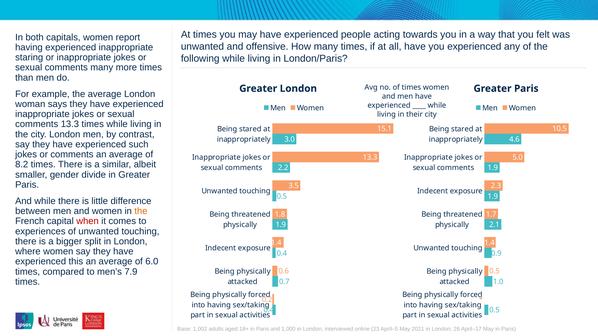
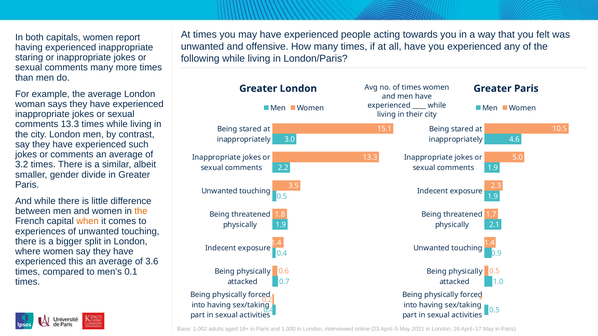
8.2: 8.2 -> 3.2
when colour: red -> orange
6.0: 6.0 -> 3.6
7.9: 7.9 -> 0.1
